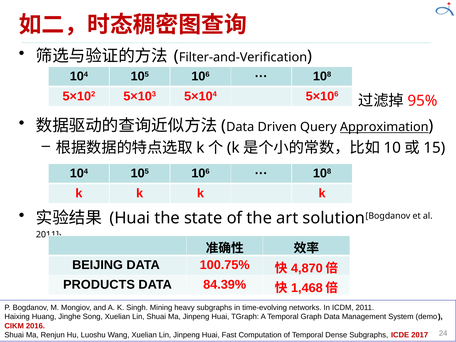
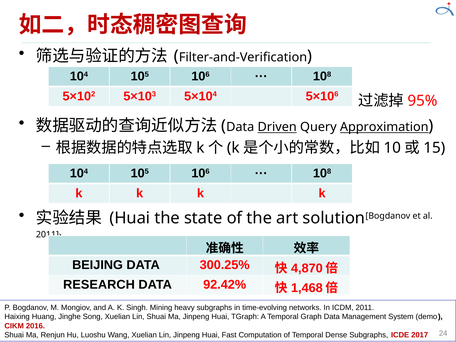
Driven underline: none -> present
100.75%: 100.75% -> 300.25%
PRODUCTS: PRODUCTS -> RESEARCH
84.39%: 84.39% -> 92.42%
